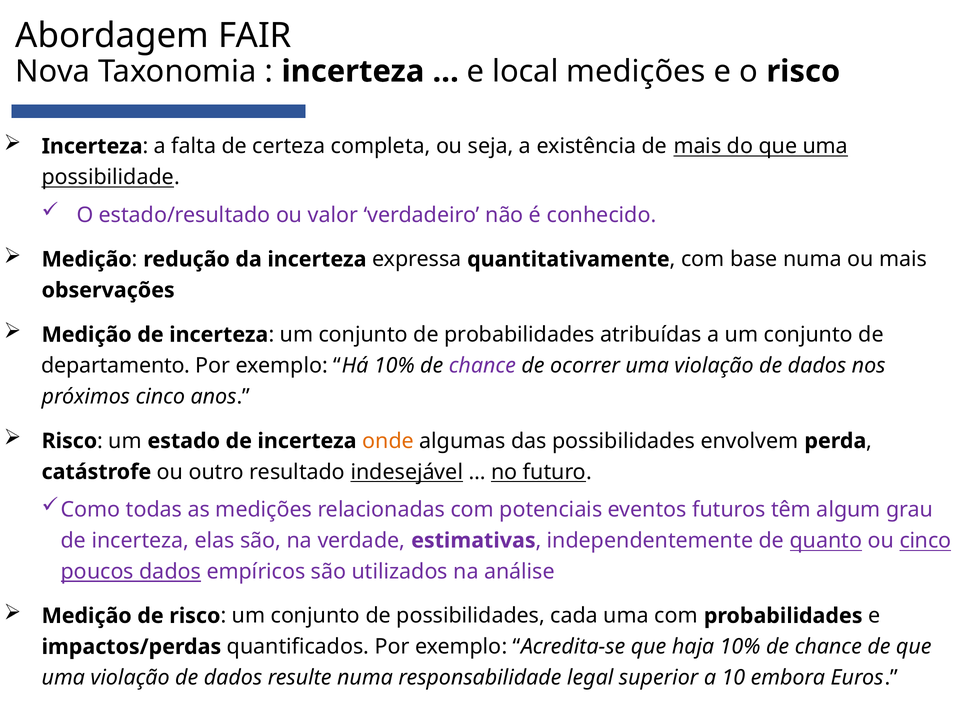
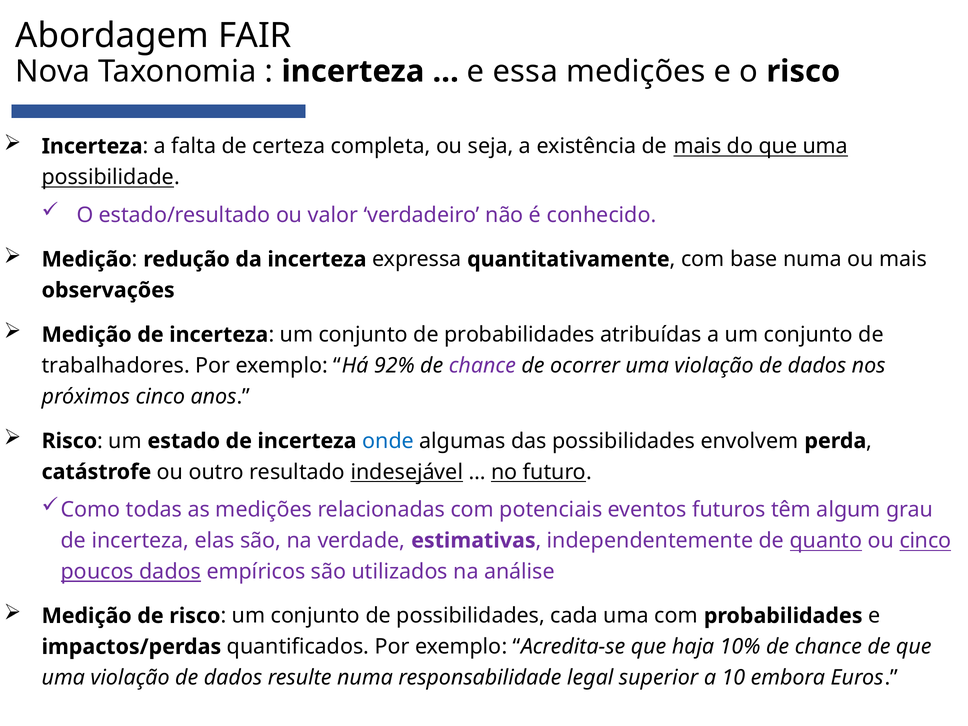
local: local -> essa
departamento: departamento -> trabalhadores
Há 10%: 10% -> 92%
onde colour: orange -> blue
